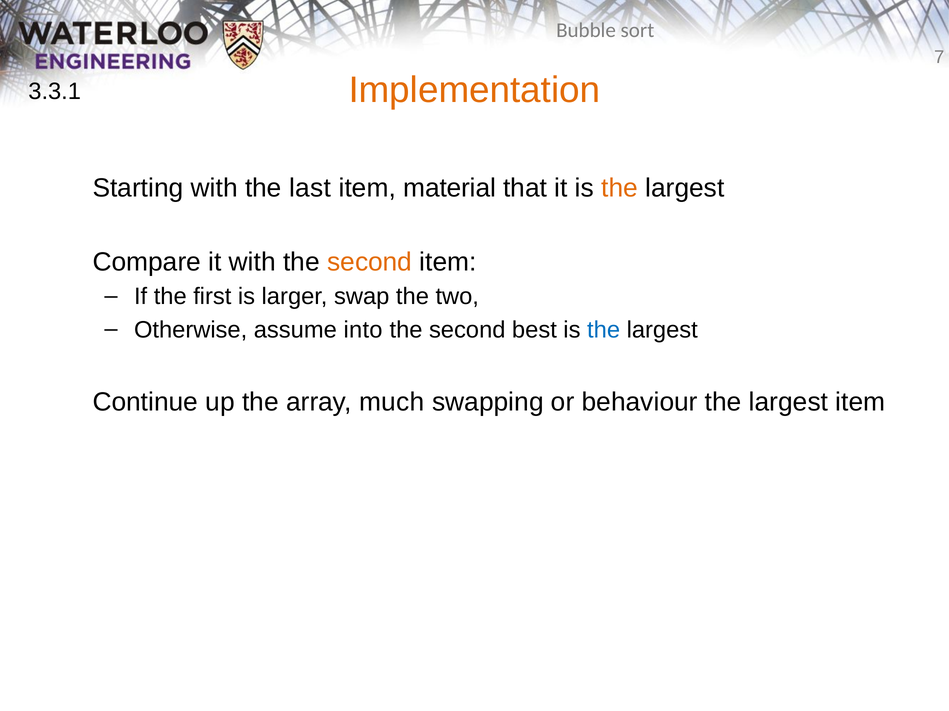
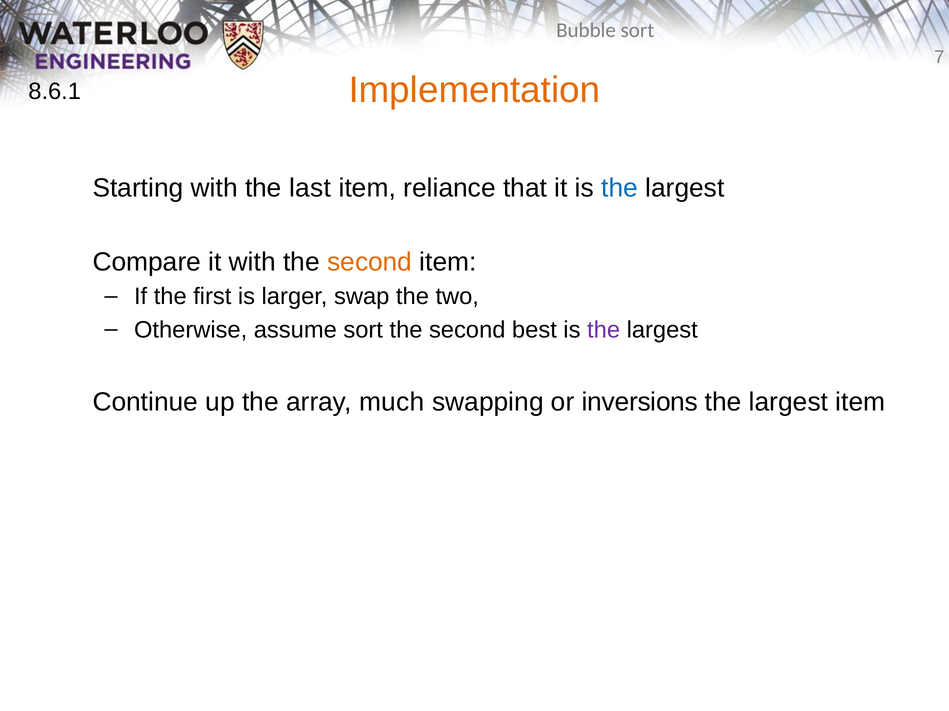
3.3.1: 3.3.1 -> 8.6.1
material: material -> reliance
the at (620, 188) colour: orange -> blue
assume into: into -> sort
the at (604, 330) colour: blue -> purple
behaviour: behaviour -> inversions
